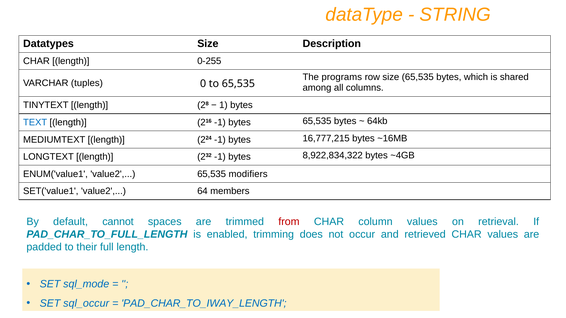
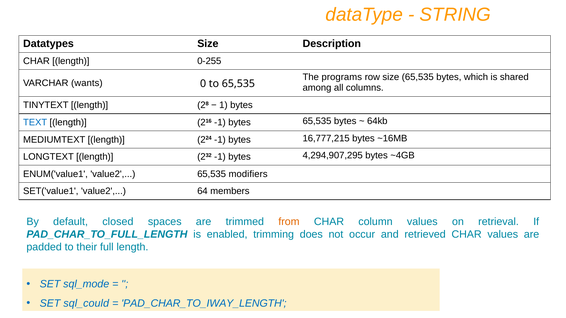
tuples: tuples -> wants
8,922,834,322: 8,922,834,322 -> 4,294,907,295
cannot: cannot -> closed
from colour: red -> orange
sql_occur: sql_occur -> sql_could
